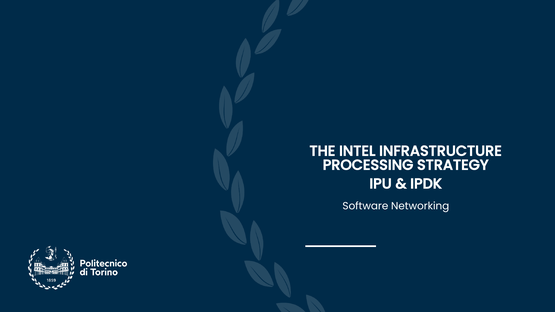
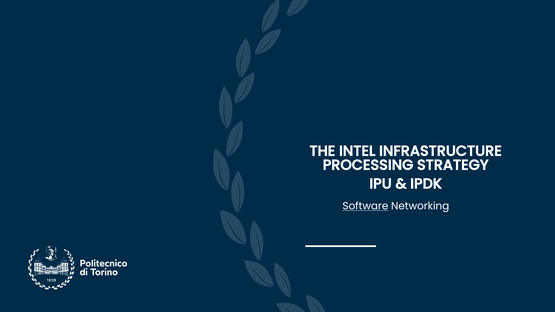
Software underline: none -> present
